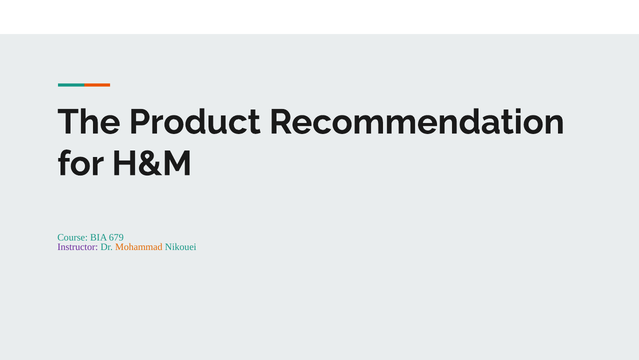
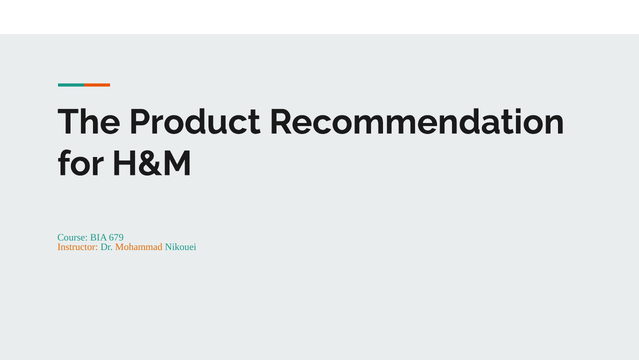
Instructor colour: purple -> orange
